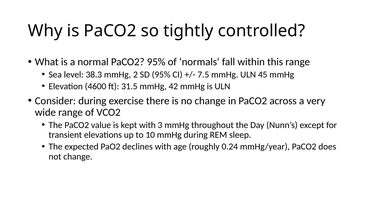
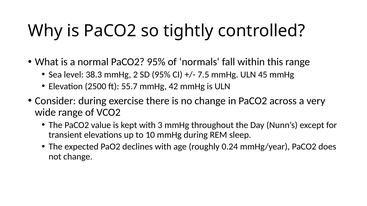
4600: 4600 -> 2500
31.5: 31.5 -> 55.7
